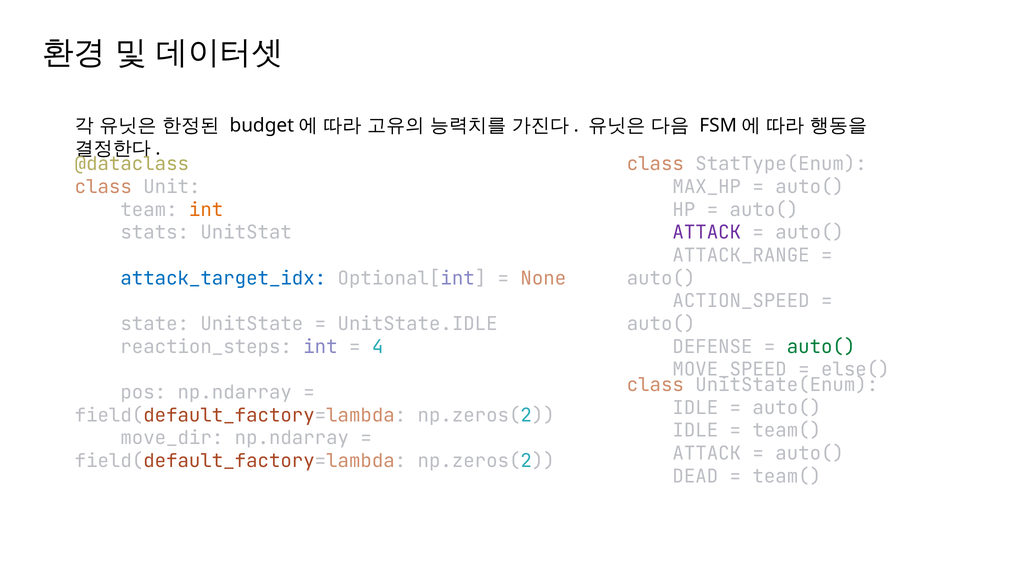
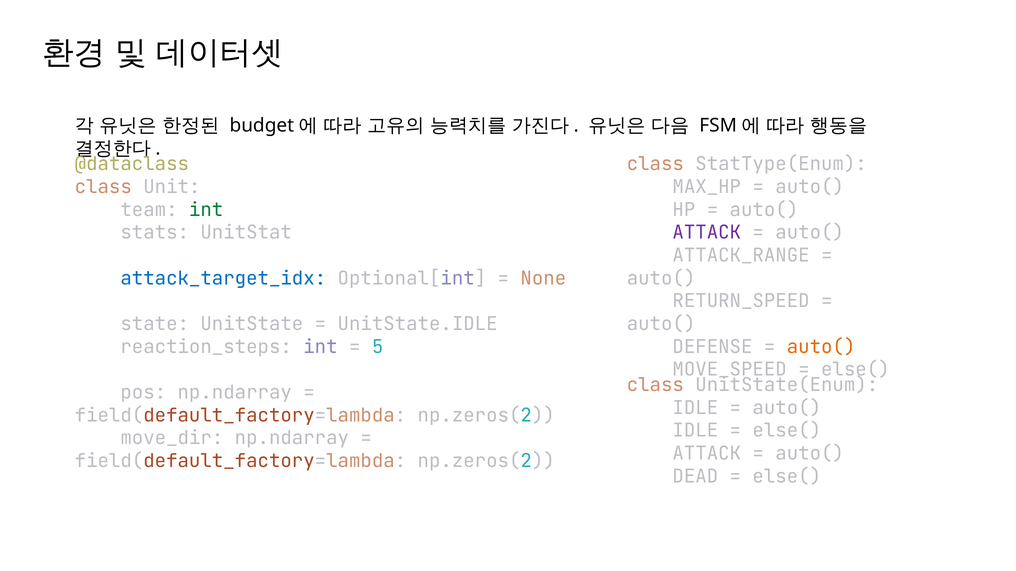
int at (206, 210) colour: orange -> green
ACTION_SPEED: ACTION_SPEED -> RETURN_SPEED
4: 4 -> 5
auto( at (821, 347) colour: green -> orange
team( at (787, 431): team( -> else(
team( at (787, 477): team( -> else(
